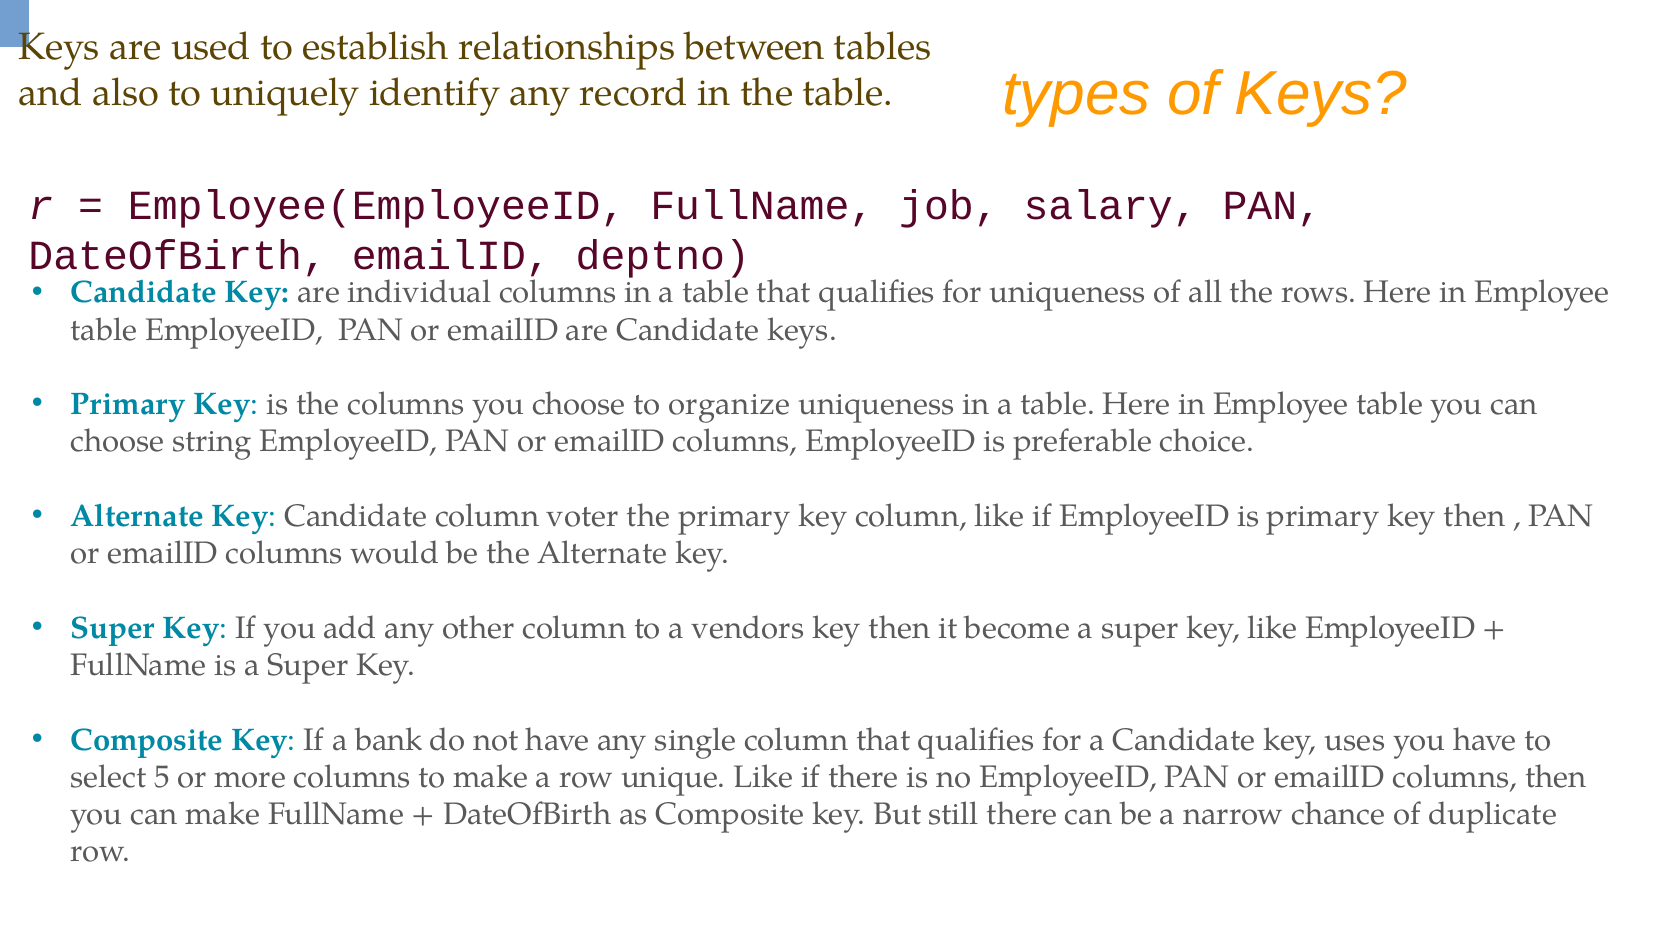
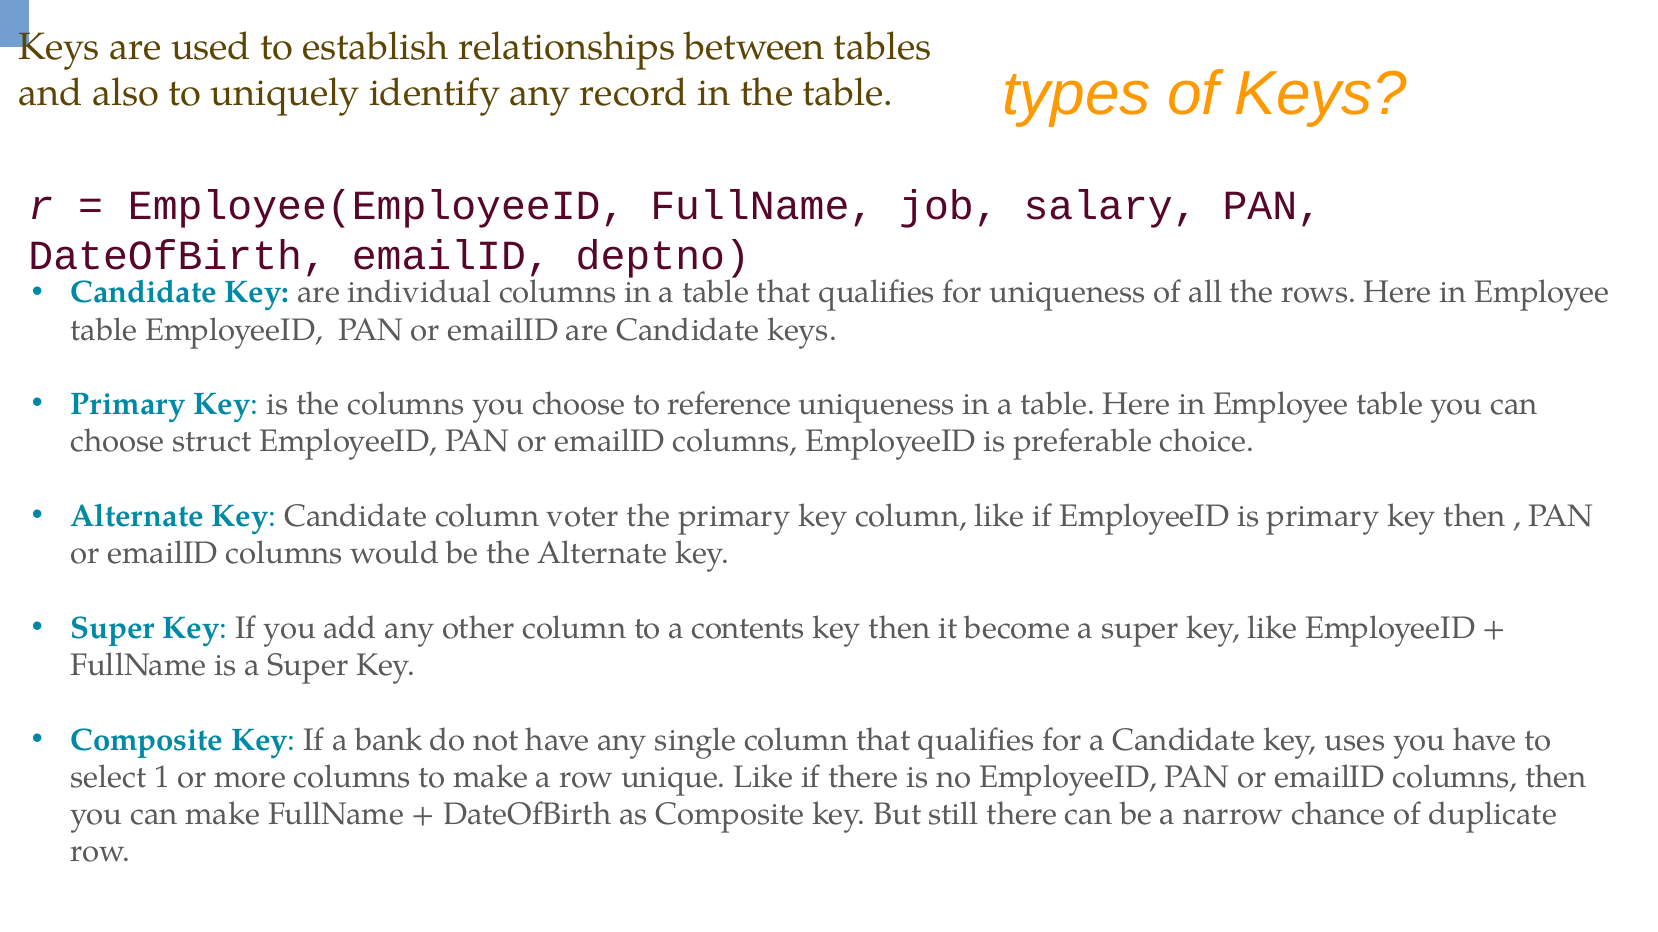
organize: organize -> reference
string: string -> struct
vendors: vendors -> contents
5: 5 -> 1
